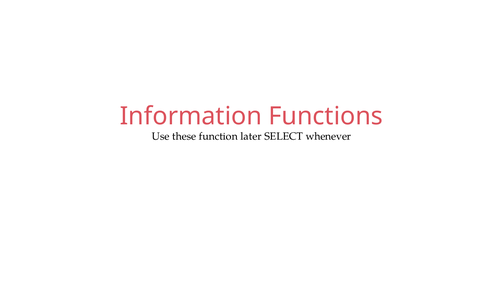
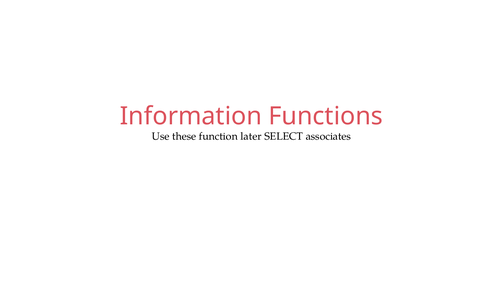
whenever: whenever -> associates
